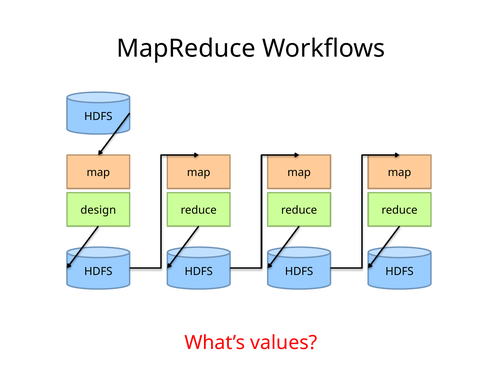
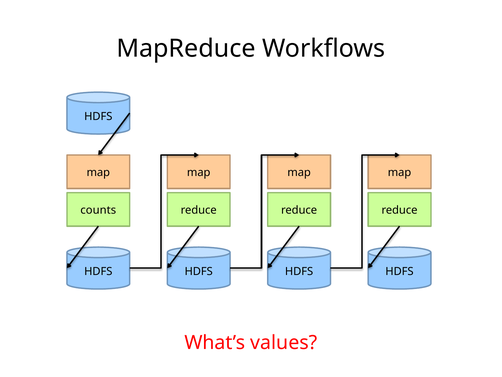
design: design -> counts
